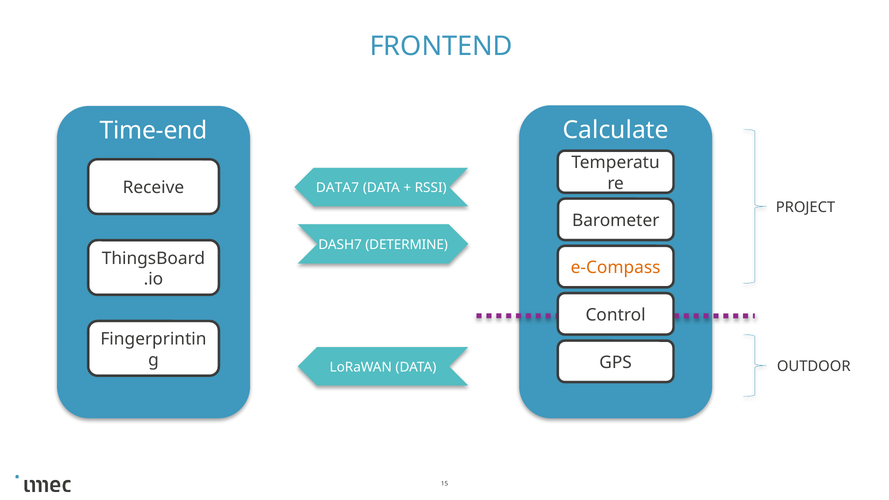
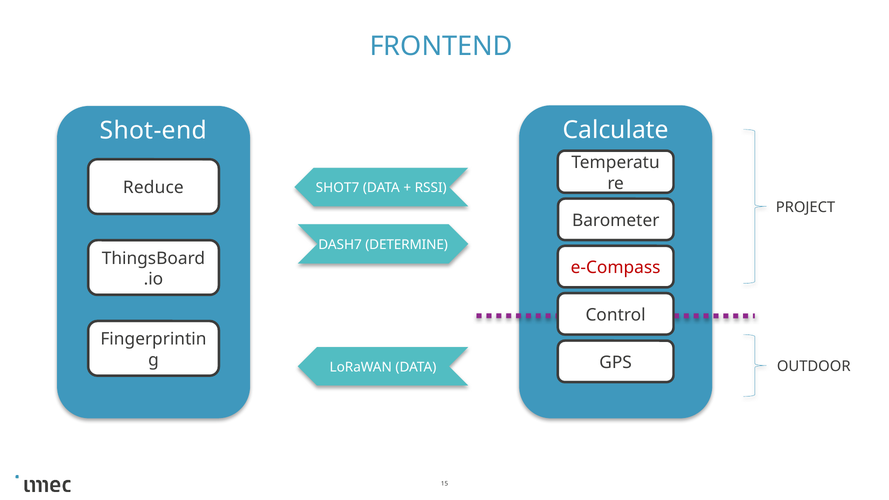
Time-end: Time-end -> Shot-end
Receive: Receive -> Reduce
DATA7: DATA7 -> SHOT7
e-Compass colour: orange -> red
